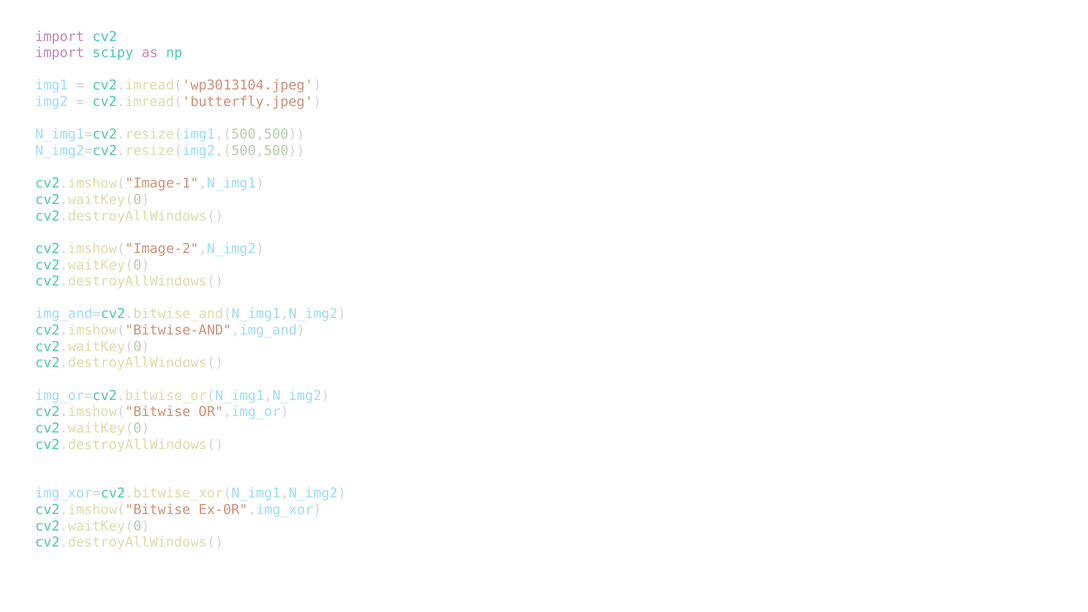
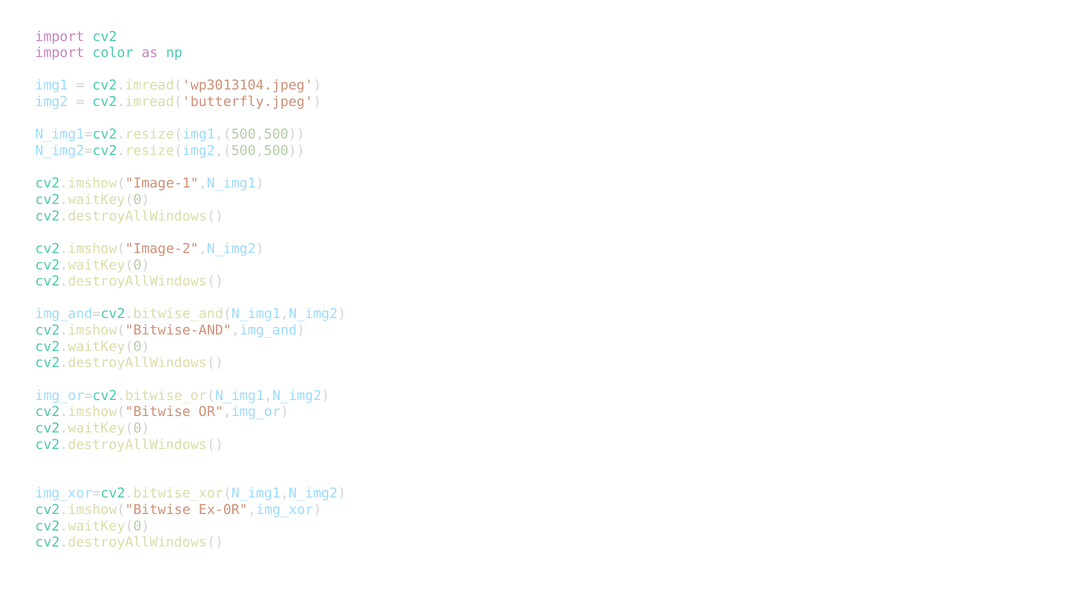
scipy: scipy -> color
